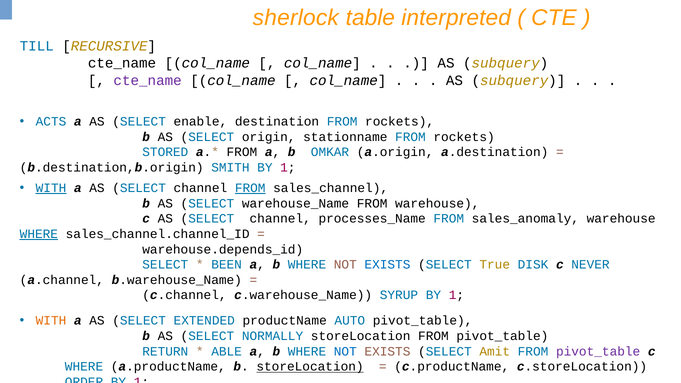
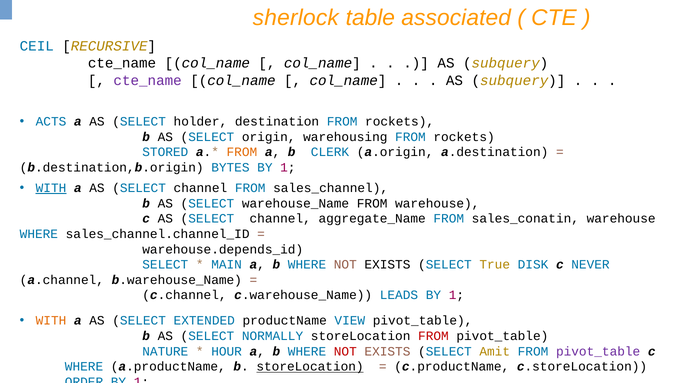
interpreted: interpreted -> associated
TILL: TILL -> CEIL
enable: enable -> holder
stationname: stationname -> warehousing
FROM at (242, 152) colour: black -> orange
OMKAR: OMKAR -> CLERK
SMITH: SMITH -> BYTES
FROM at (250, 188) underline: present -> none
processes_Name: processes_Name -> aggregate_Name
sales_anomaly: sales_anomaly -> sales_conatin
WHERE at (39, 234) underline: present -> none
BEEN: BEEN -> MAIN
EXISTS at (387, 265) colour: blue -> black
SYRUP: SYRUP -> LEADS
AUTO: AUTO -> VIEW
FROM at (433, 336) colour: black -> red
RETURN: RETURN -> NATURE
ABLE: ABLE -> HOUR
NOT at (345, 351) colour: blue -> red
